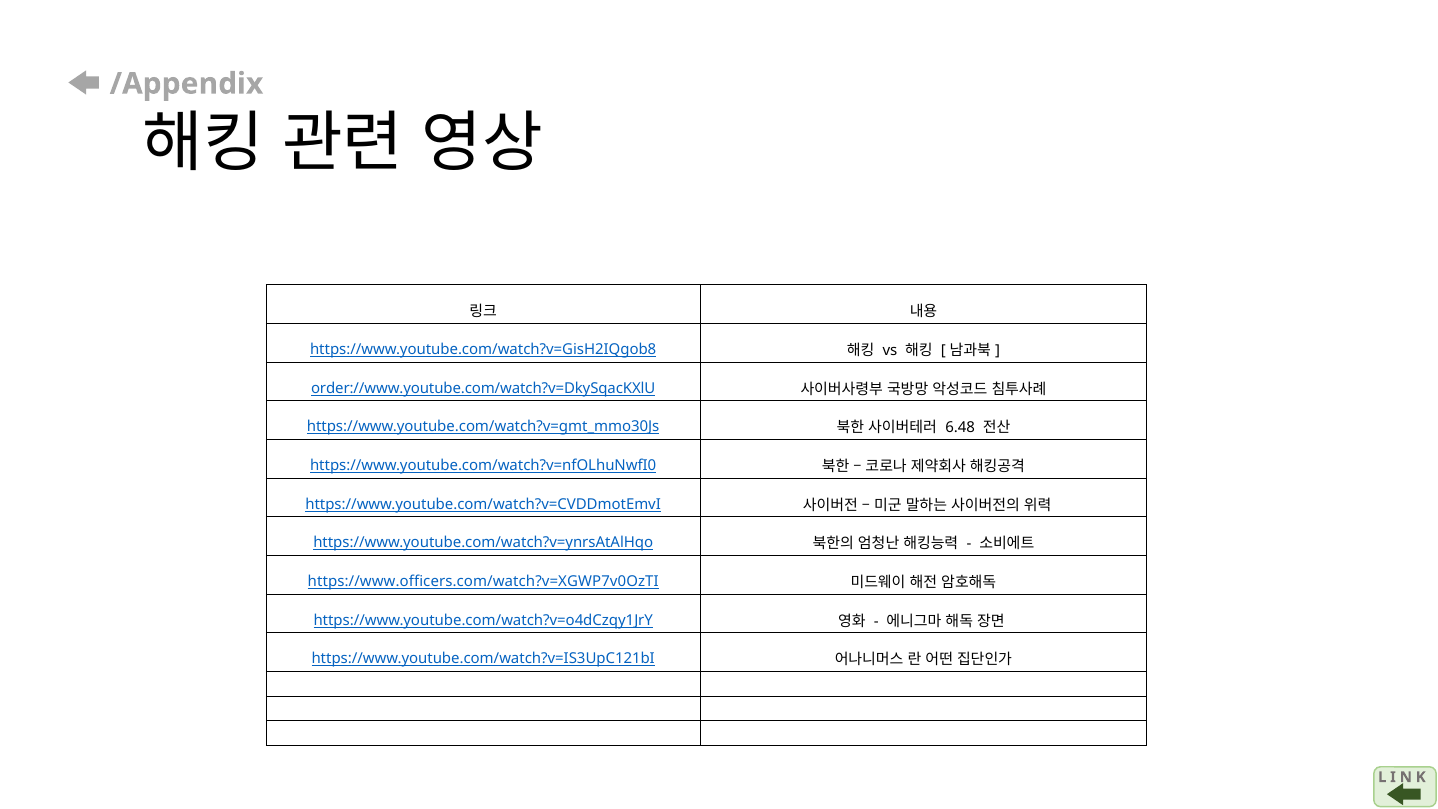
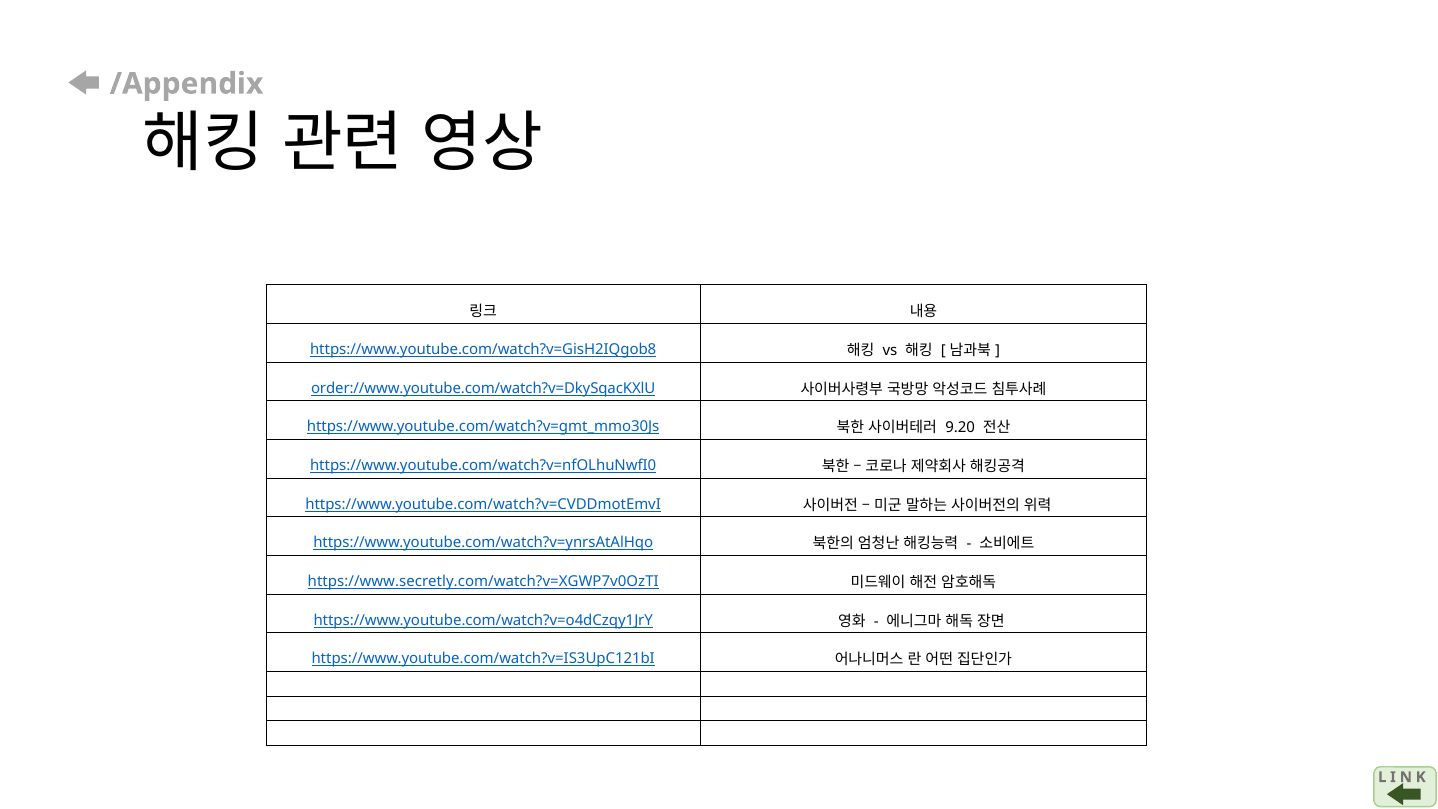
6.48: 6.48 -> 9.20
https://www.officers.com/watch?v=XGWP7v0OzTI: https://www.officers.com/watch?v=XGWP7v0OzTI -> https://www.secretly.com/watch?v=XGWP7v0OzTI
